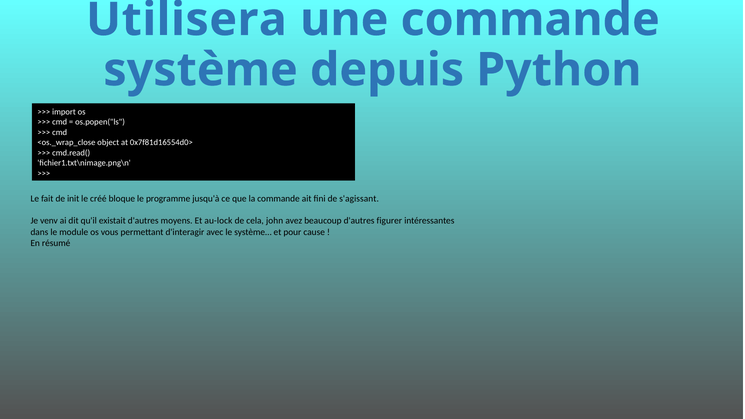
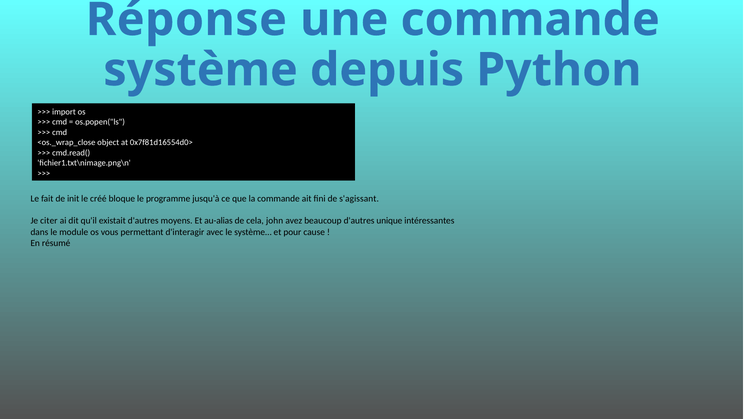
Utilisera: Utilisera -> Réponse
venv: venv -> citer
au-lock: au-lock -> au-alias
figurer: figurer -> unique
